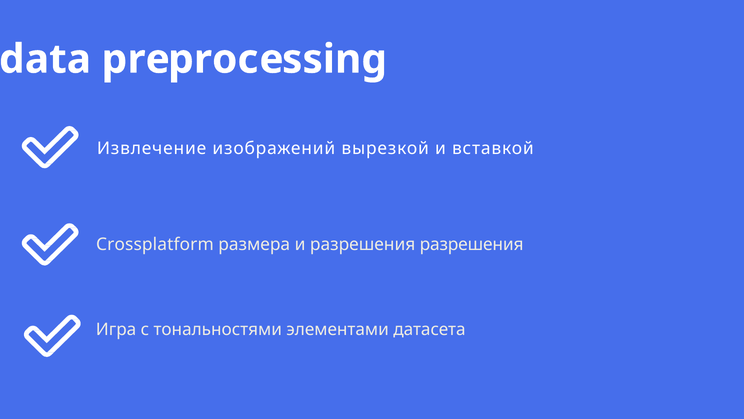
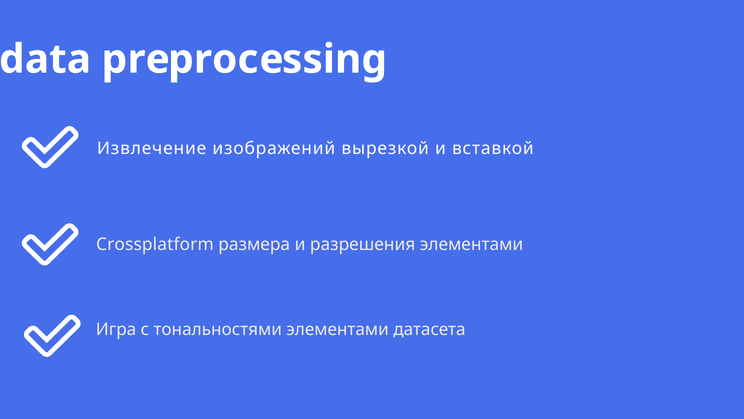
разрешения разрешения: разрешения -> элементами
